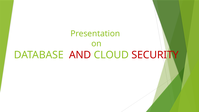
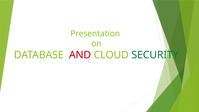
SECURITY colour: red -> green
